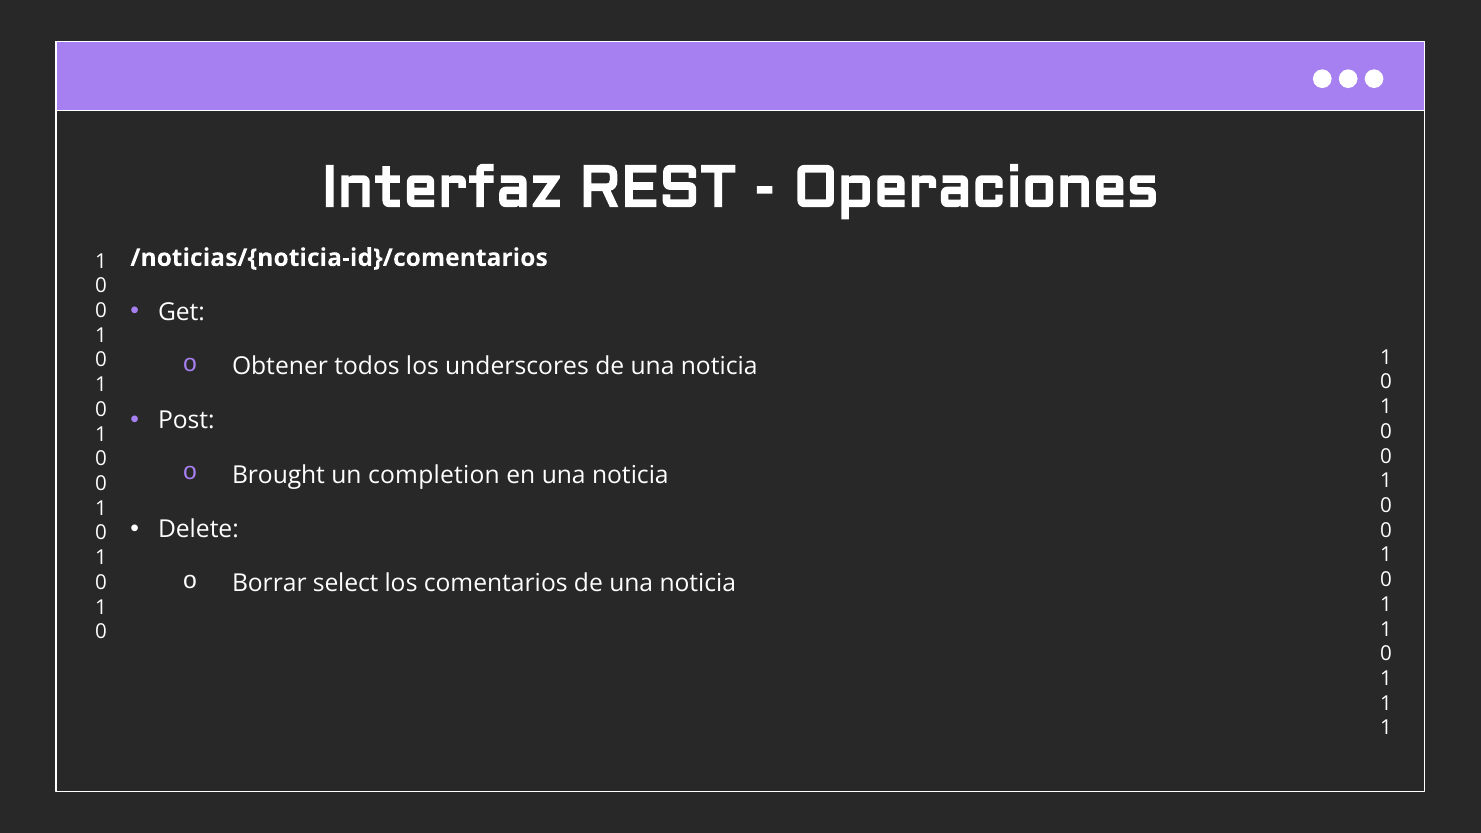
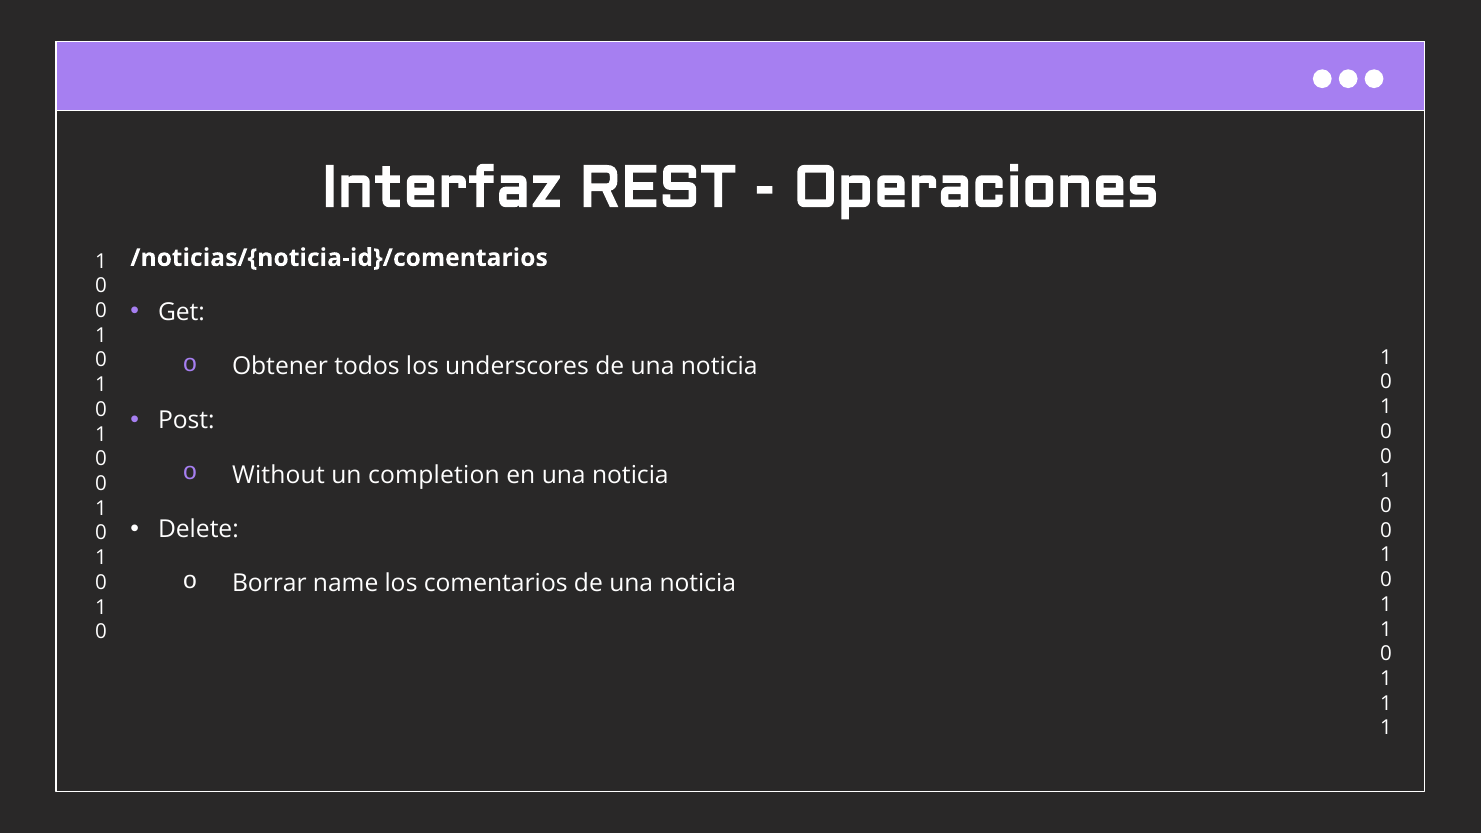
Brought: Brought -> Without
select: select -> name
